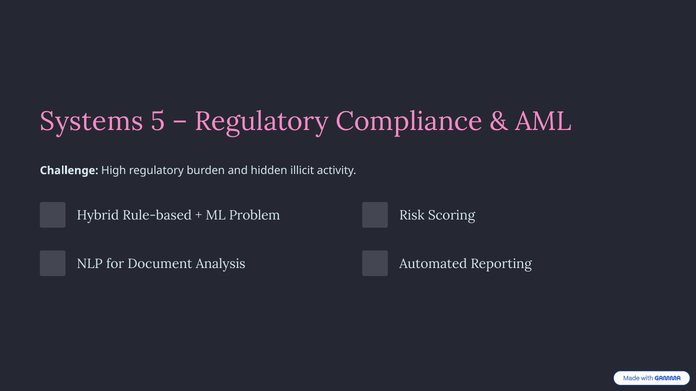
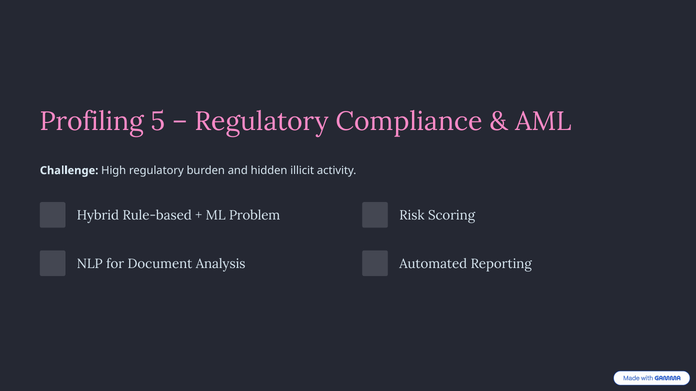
Systems: Systems -> Profiling
